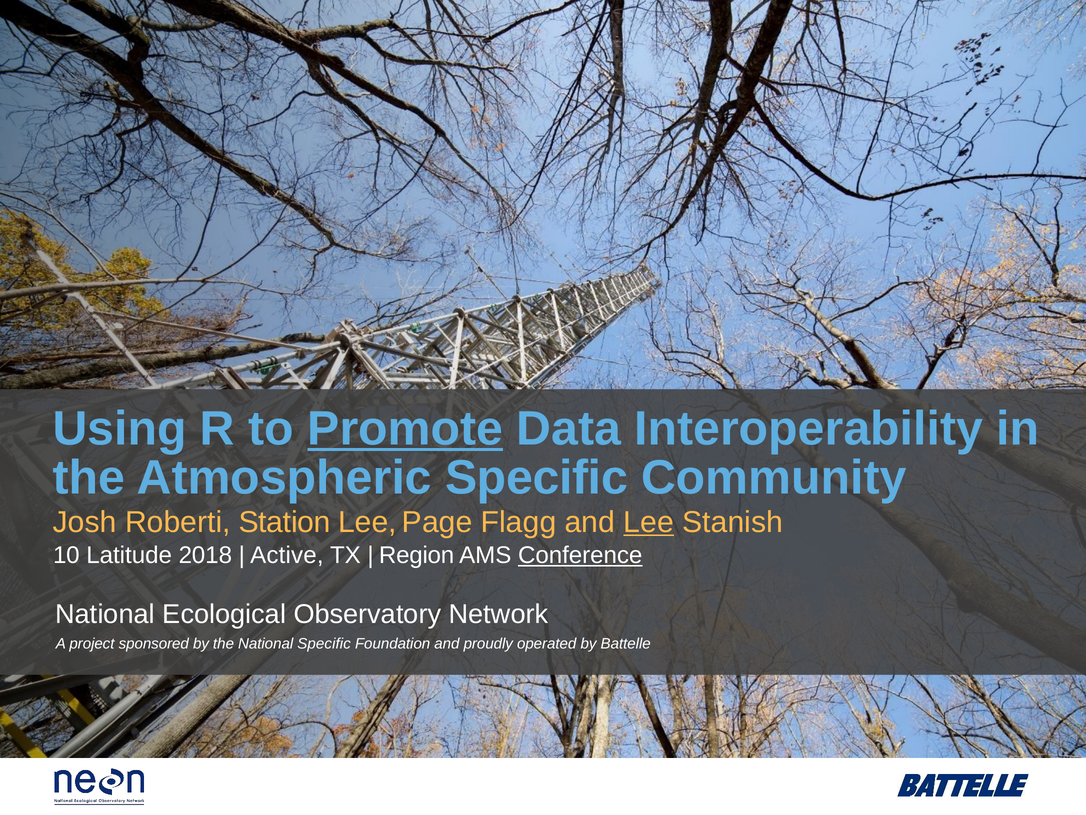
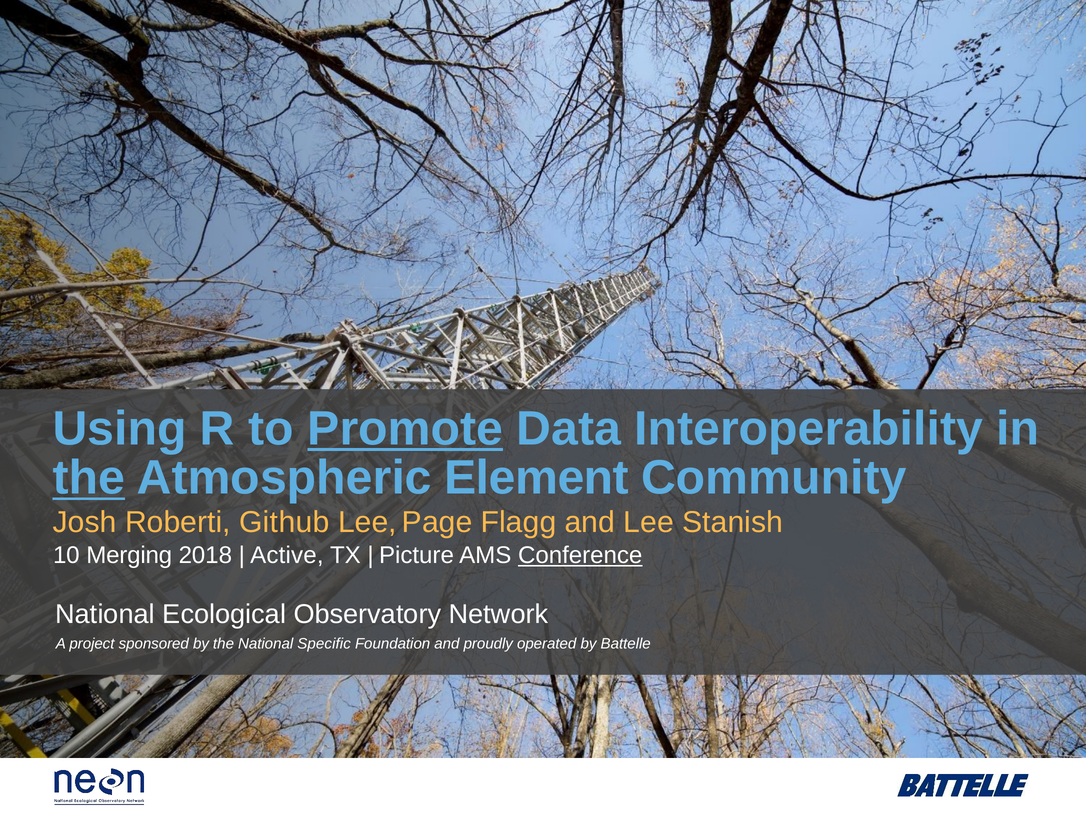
the at (89, 478) underline: none -> present
Atmospheric Specific: Specific -> Element
Station: Station -> Github
Lee at (649, 522) underline: present -> none
Latitude: Latitude -> Merging
Region: Region -> Picture
